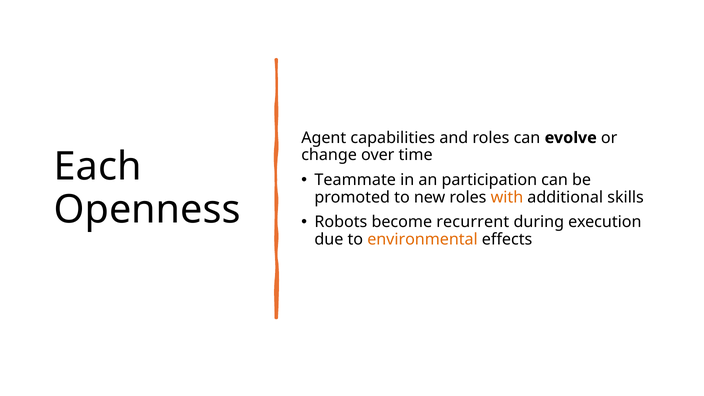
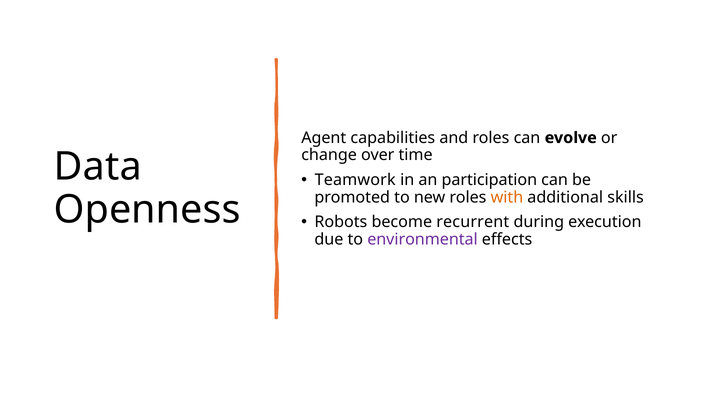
Each: Each -> Data
Teammate: Teammate -> Teamwork
environmental colour: orange -> purple
